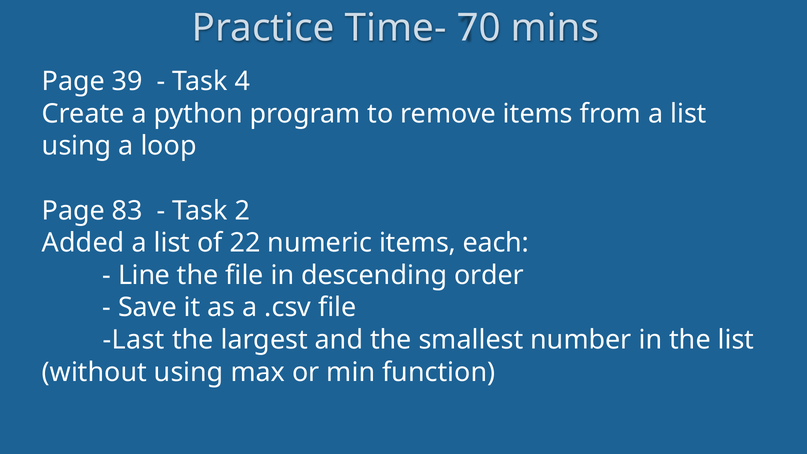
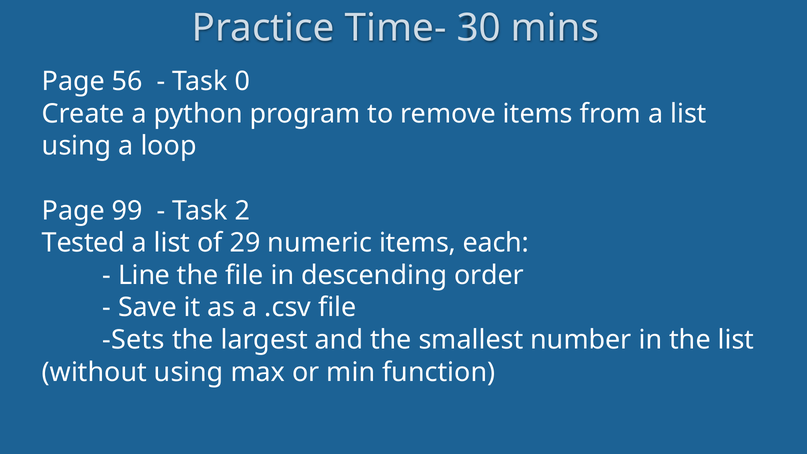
70: 70 -> 30
39: 39 -> 56
4: 4 -> 0
83: 83 -> 99
Added: Added -> Tested
22: 22 -> 29
Last: Last -> Sets
